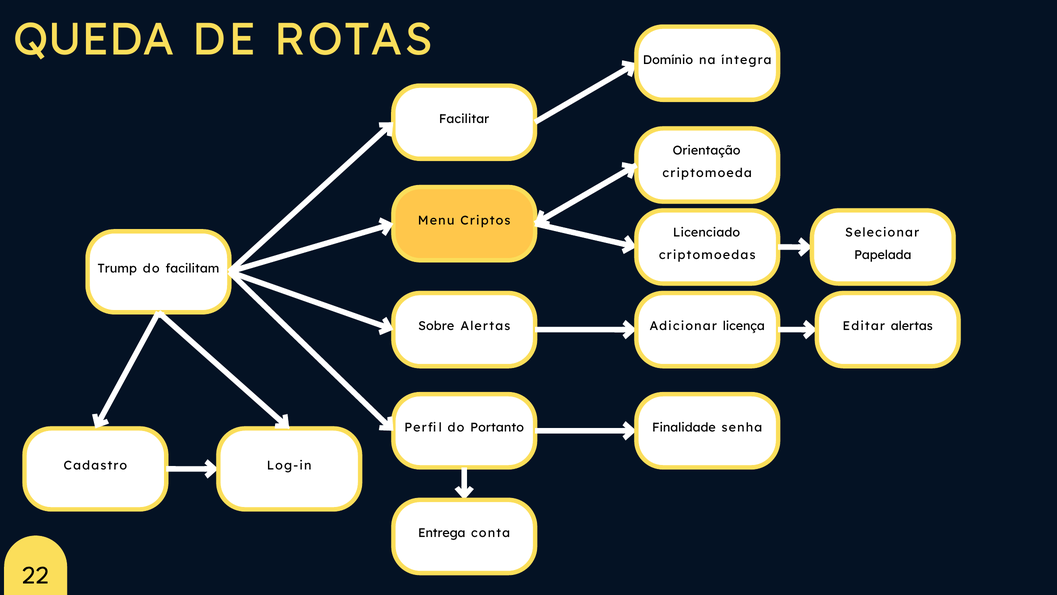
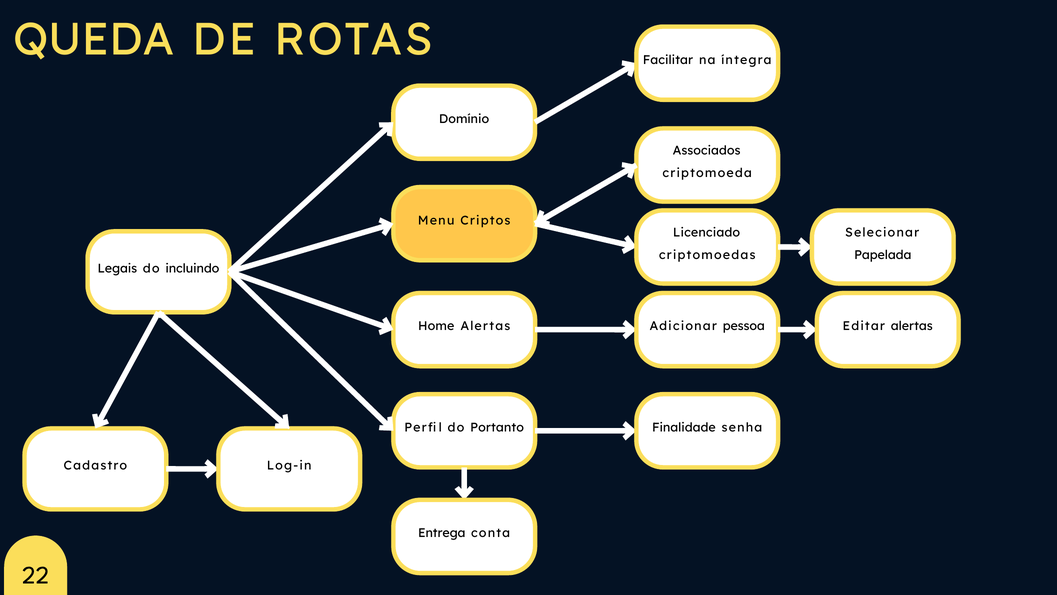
Domínio: Domínio -> Facilitar
Facilitar: Facilitar -> Domínio
Orientação: Orientação -> Associados
Trump: Trump -> Legais
facilitam: facilitam -> incluindo
Sobre: Sobre -> Home
licença: licença -> pessoa
